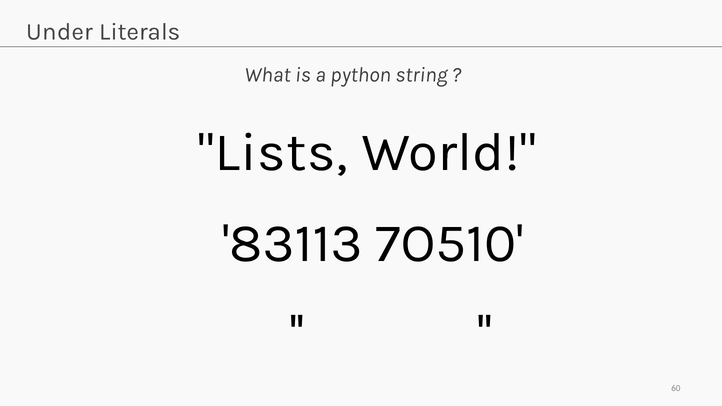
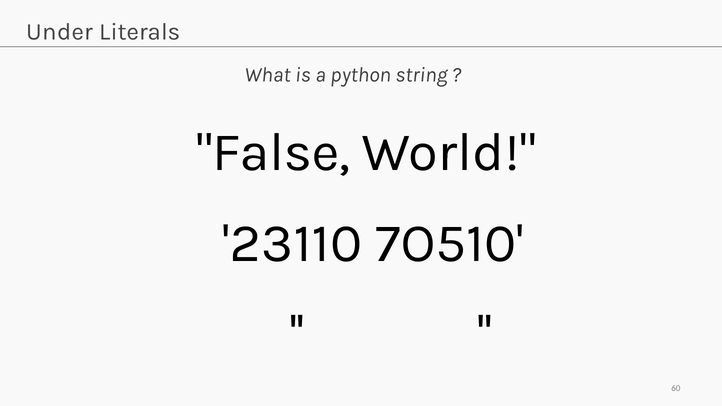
Lists: Lists -> False
83113: 83113 -> 23110
